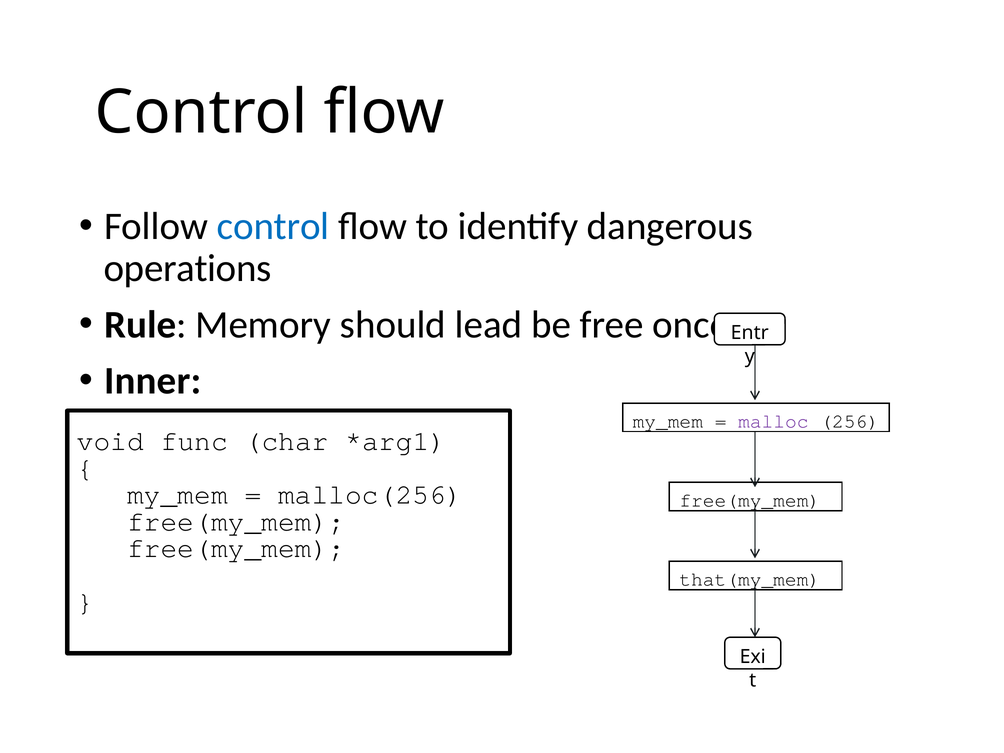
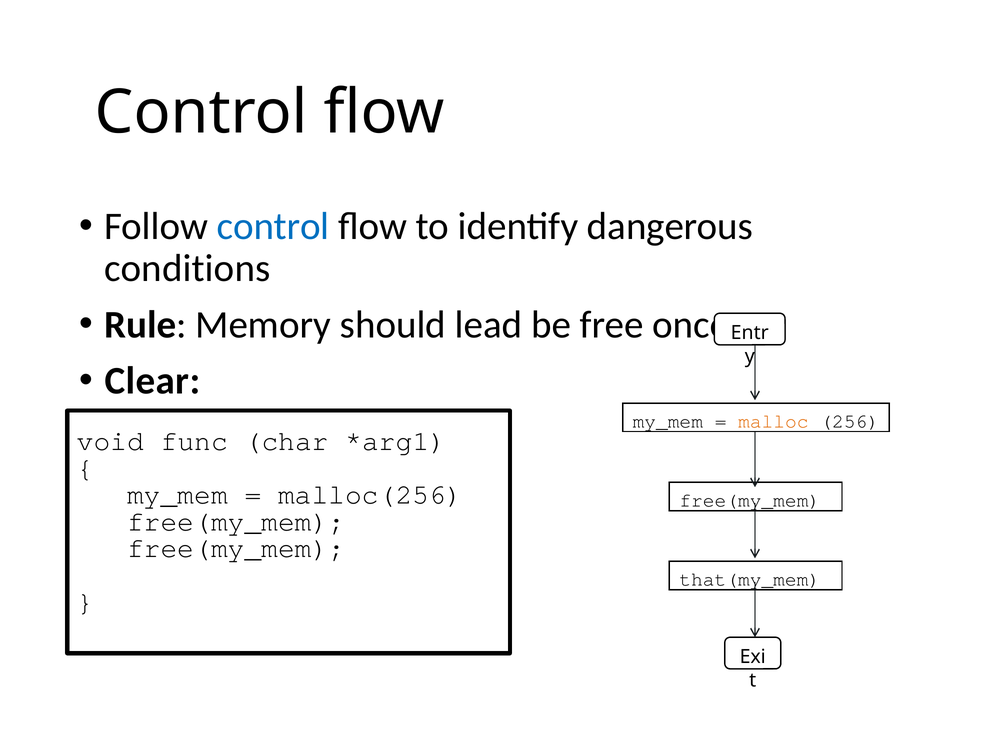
operations: operations -> conditions
Inner: Inner -> Clear
malloc colour: purple -> orange
